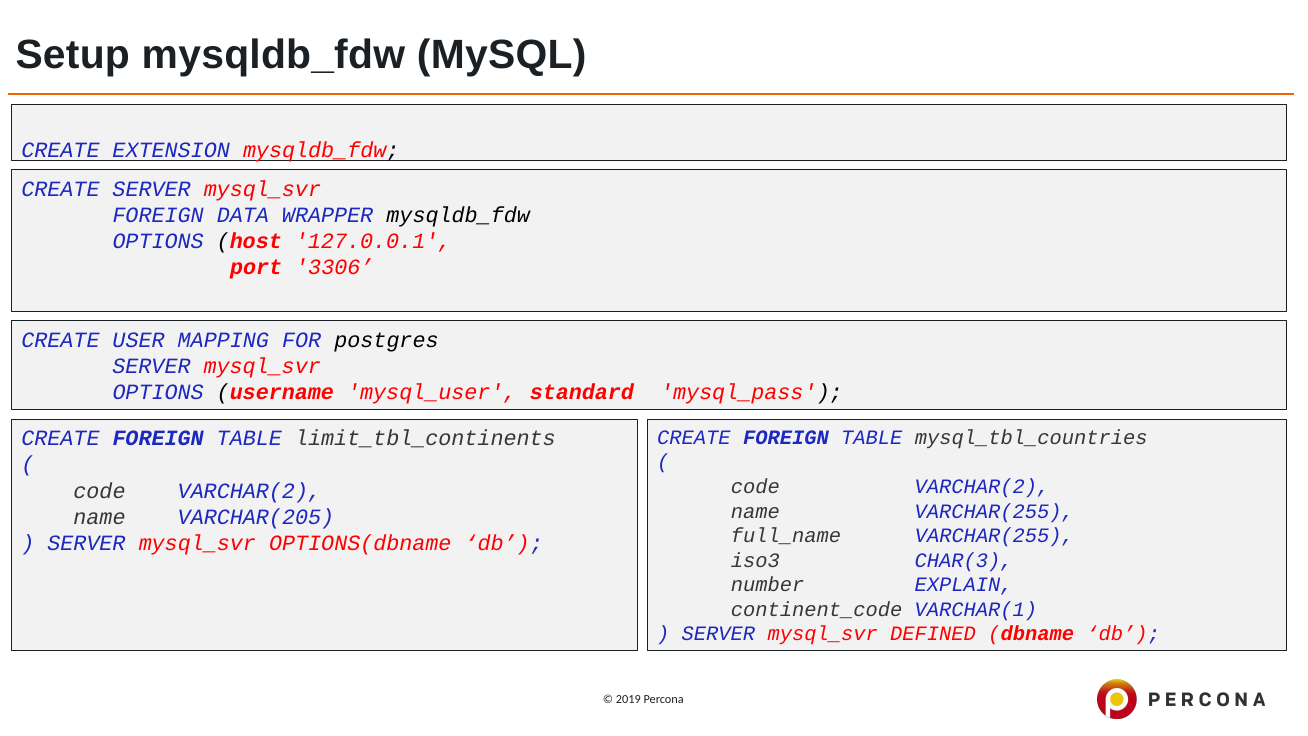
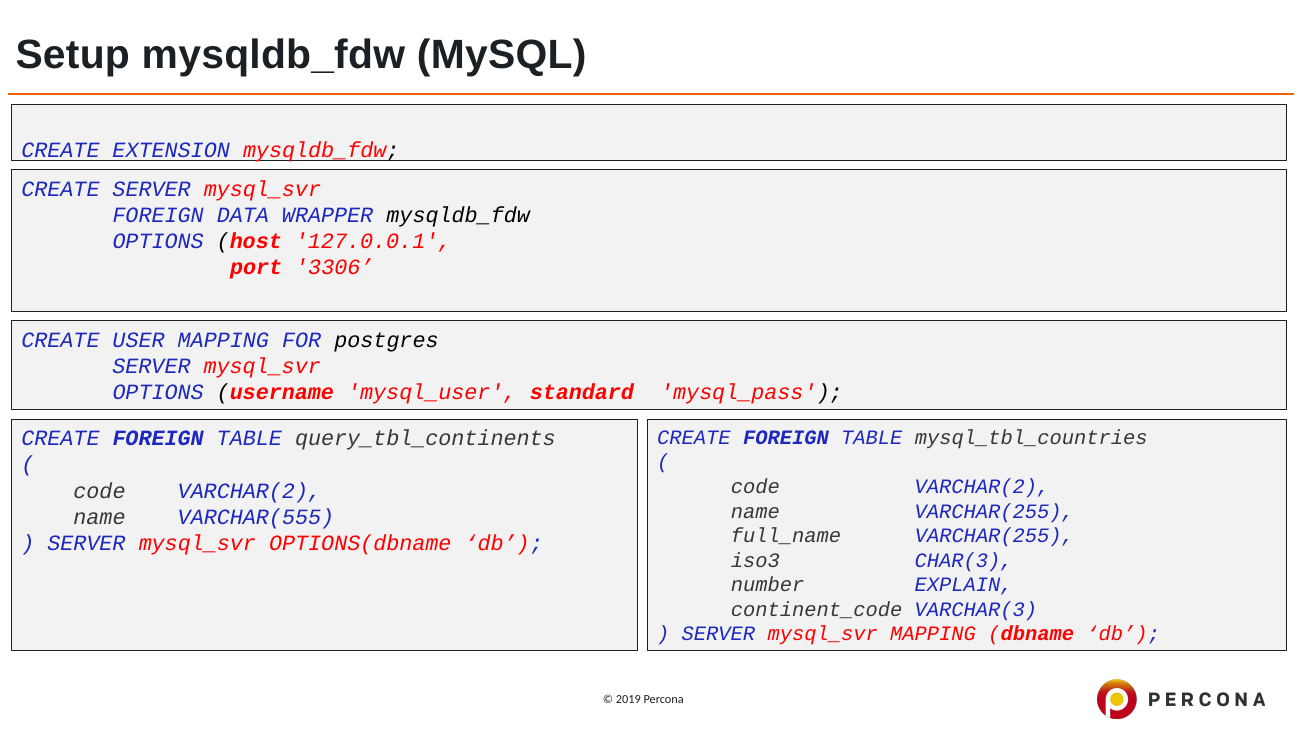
limit_tbl_continents: limit_tbl_continents -> query_tbl_continents
VARCHAR(205: VARCHAR(205 -> VARCHAR(555
VARCHAR(1: VARCHAR(1 -> VARCHAR(3
mysql_svr DEFINED: DEFINED -> MAPPING
